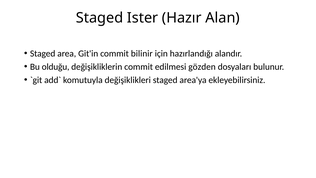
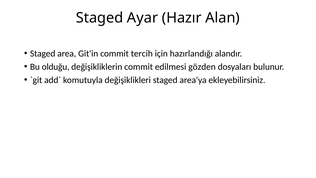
Ister: Ister -> Ayar
bilinir: bilinir -> tercih
